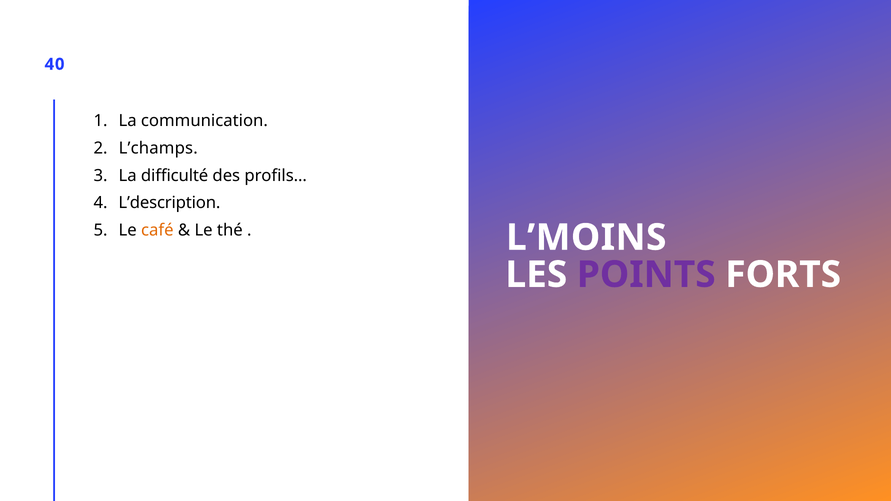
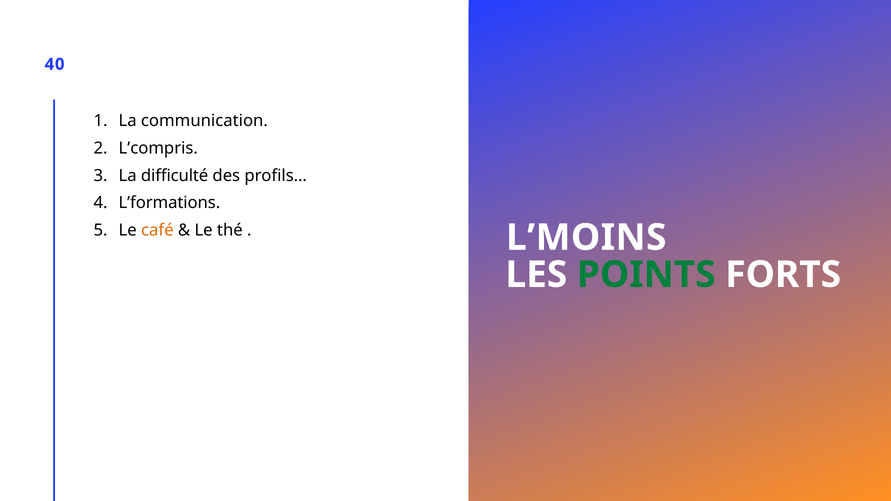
L’champs: L’champs -> L’compris
L’description: L’description -> L’formations
POINTS colour: purple -> green
